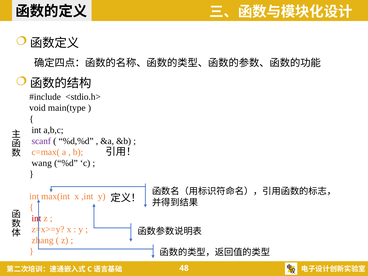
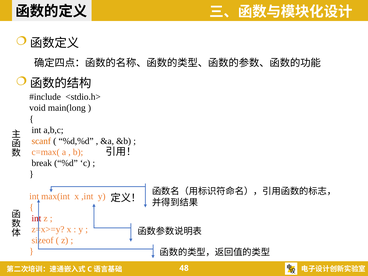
main(type: main(type -> main(long
scanf colour: purple -> orange
wang: wang -> break
zhang: zhang -> sizeof
